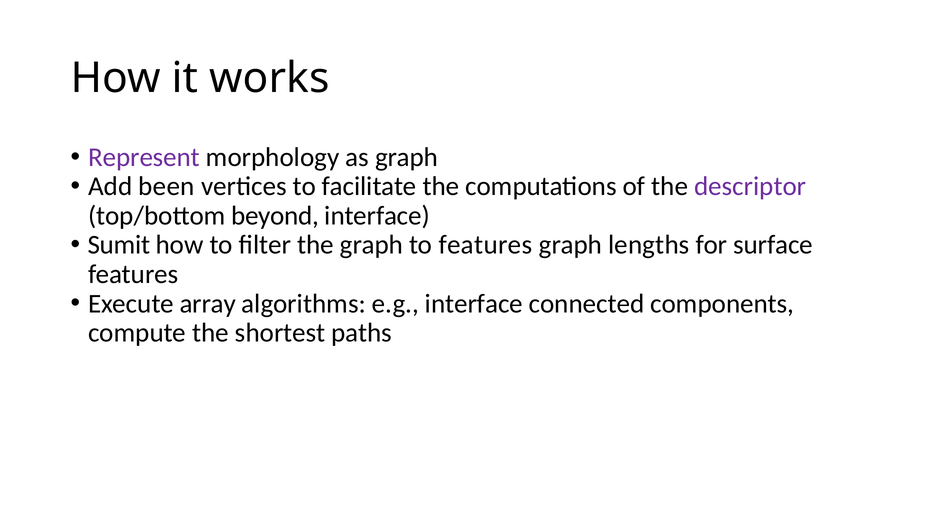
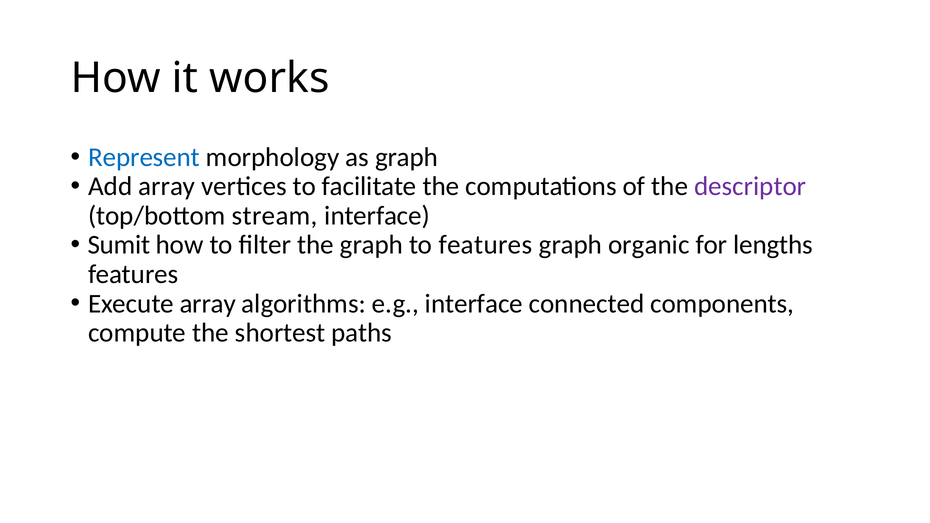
Represent colour: purple -> blue
Add been: been -> array
beyond: beyond -> stream
lengths: lengths -> organic
surface: surface -> lengths
